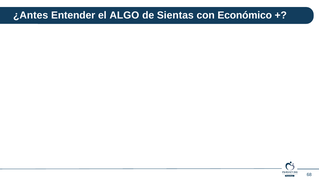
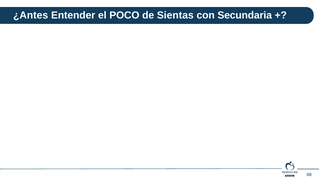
ALGO: ALGO -> POCO
Económico: Económico -> Secundaria
